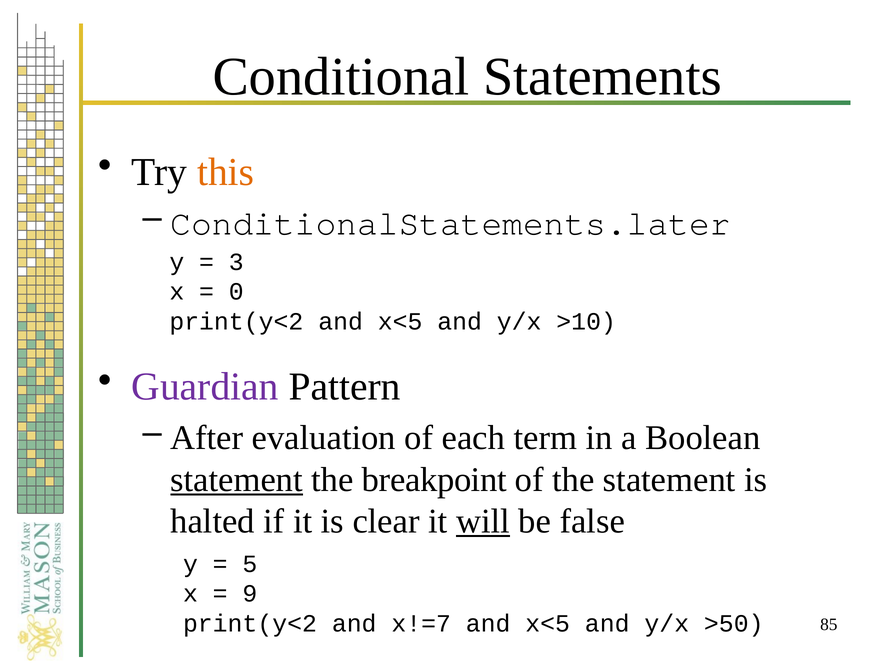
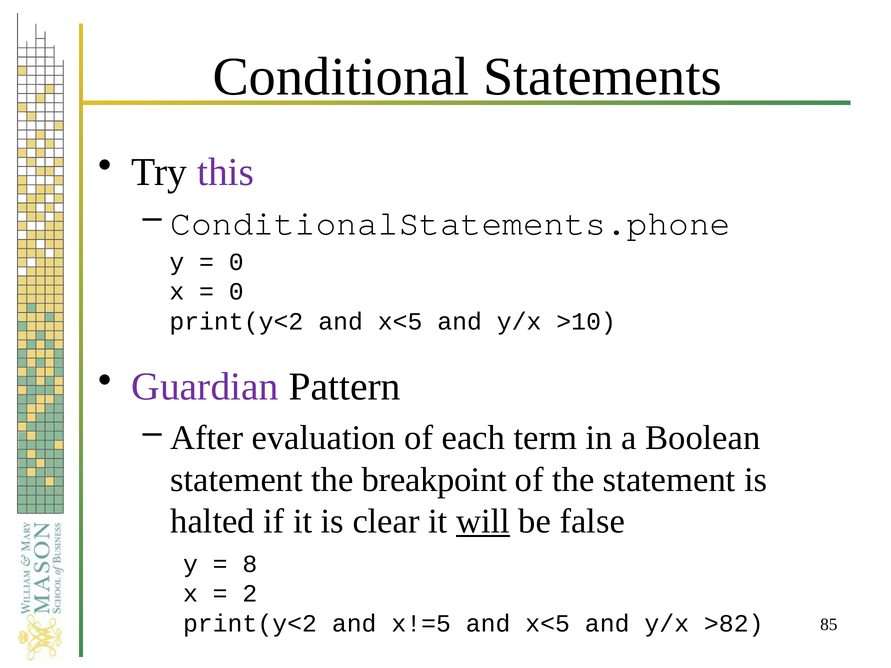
this colour: orange -> purple
ConditionalStatements.later: ConditionalStatements.later -> ConditionalStatements.phone
3 at (236, 262): 3 -> 0
statement at (237, 480) underline: present -> none
5: 5 -> 8
9: 9 -> 2
x!=7: x!=7 -> x!=5
>50: >50 -> >82
